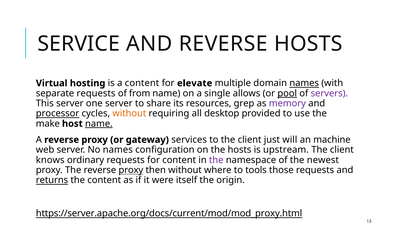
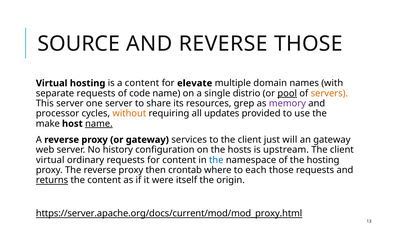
SERVICE: SERVICE -> SOURCE
REVERSE HOSTS: HOSTS -> THOSE
names at (304, 83) underline: present -> none
from: from -> code
allows: allows -> distrio
servers colour: purple -> orange
processor underline: present -> none
desktop: desktop -> updates
an machine: machine -> gateway
No names: names -> history
knows at (50, 160): knows -> virtual
the at (216, 160) colour: purple -> blue
the newest: newest -> hosting
proxy at (131, 170) underline: present -> none
then without: without -> crontab
tools: tools -> each
